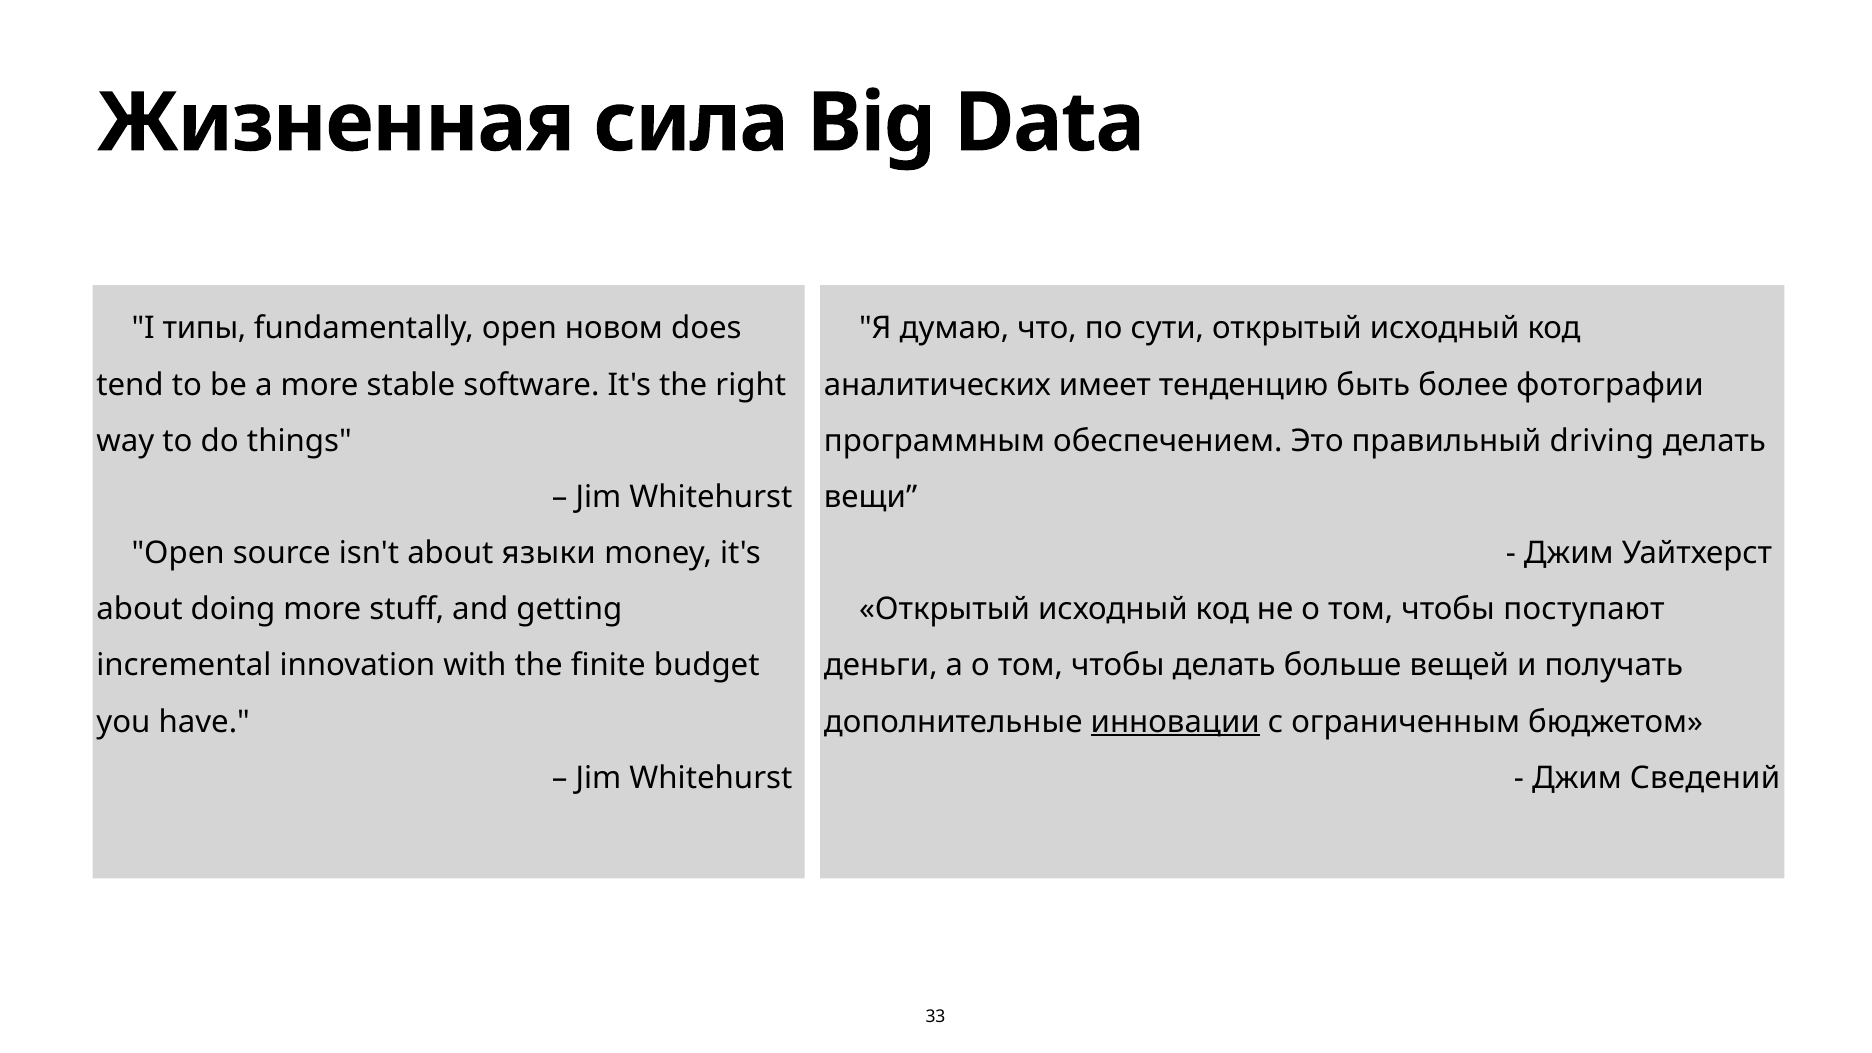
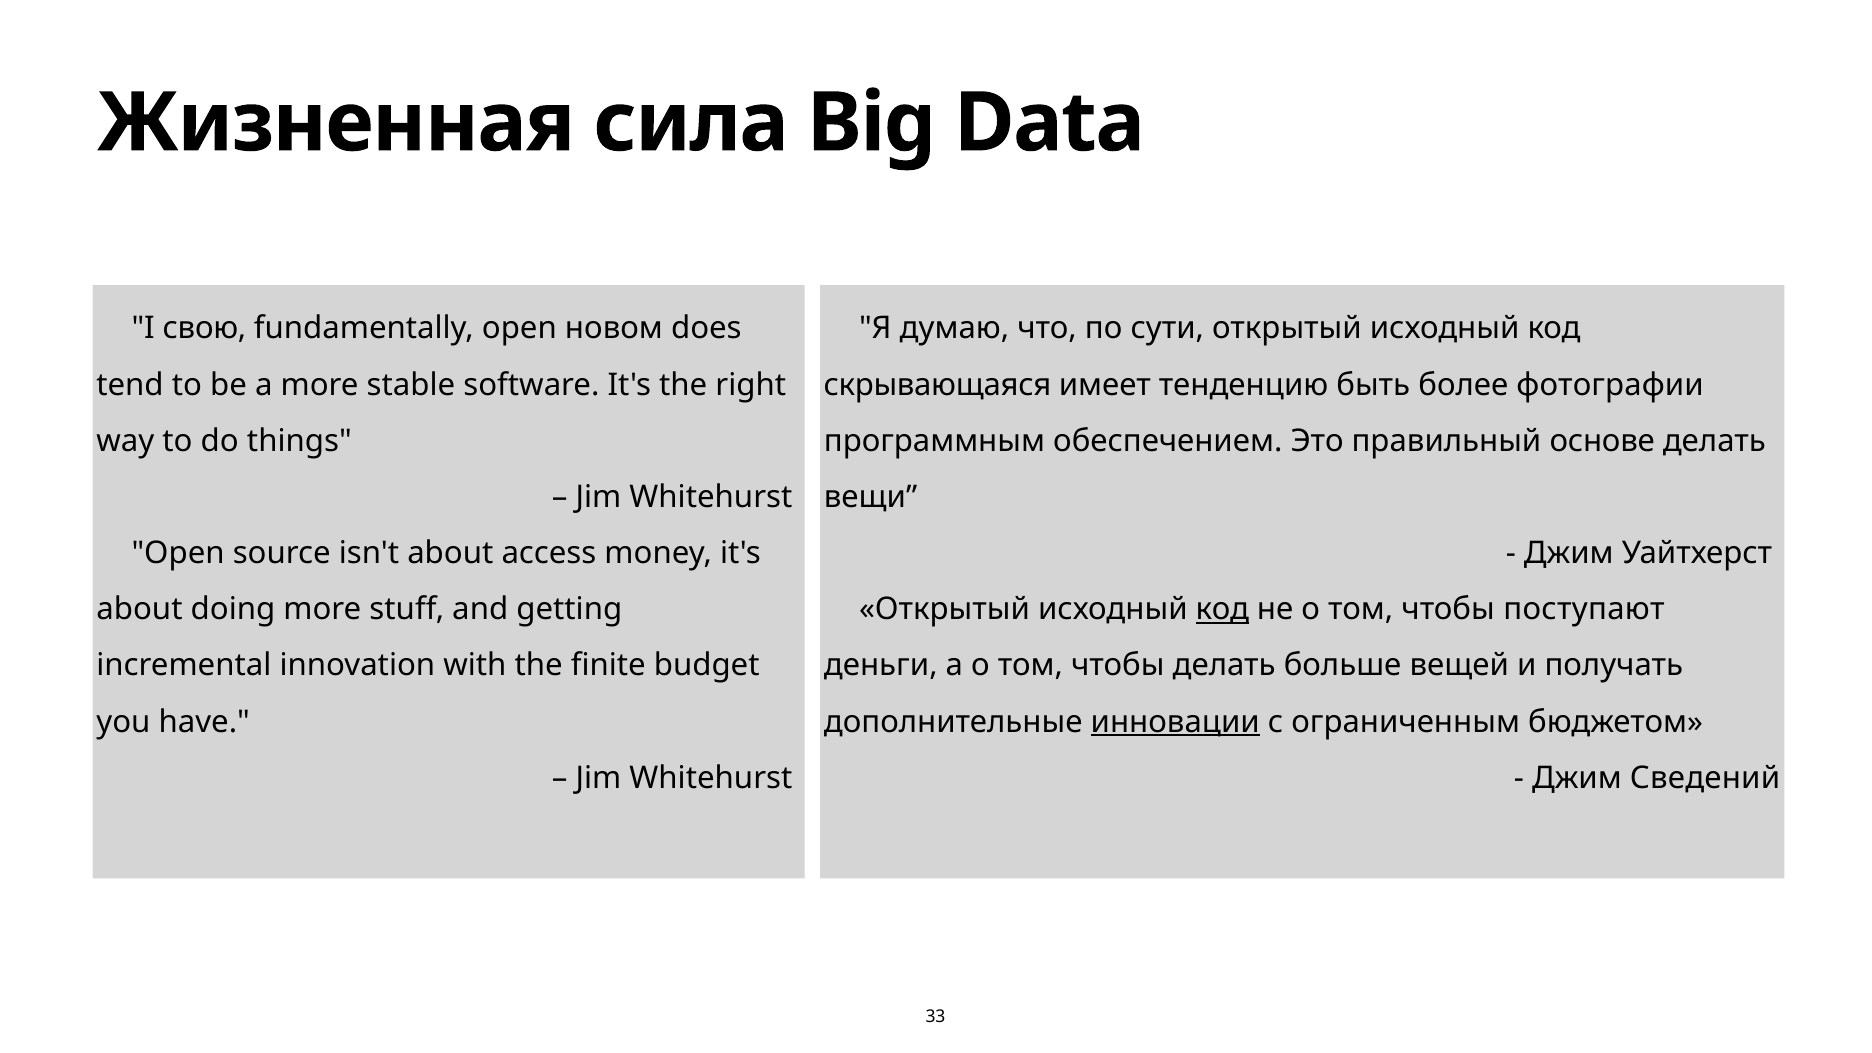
типы: типы -> свою
аналитических: аналитических -> скрывающаяся
driving: driving -> основе
языки: языки -> access
код at (1222, 609) underline: none -> present
